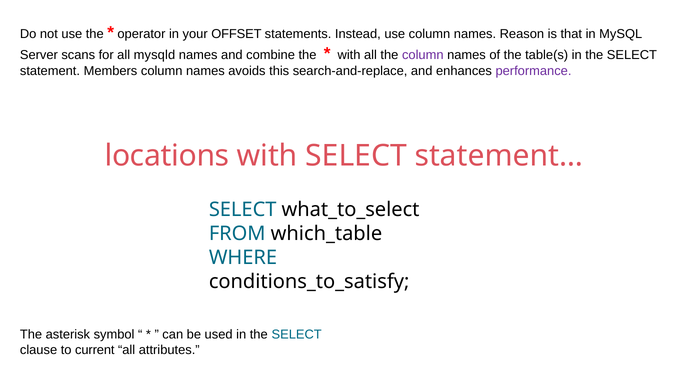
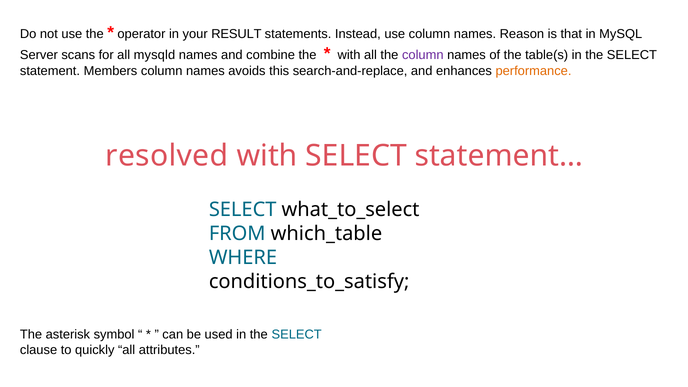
OFFSET: OFFSET -> RESULT
performance colour: purple -> orange
locations: locations -> resolved
current: current -> quickly
